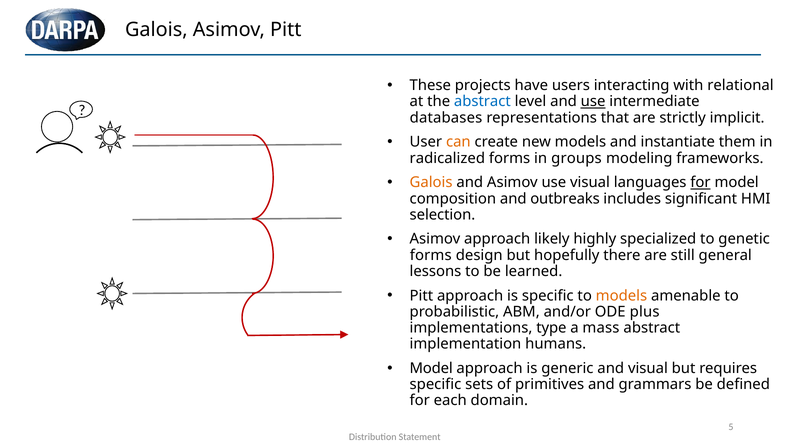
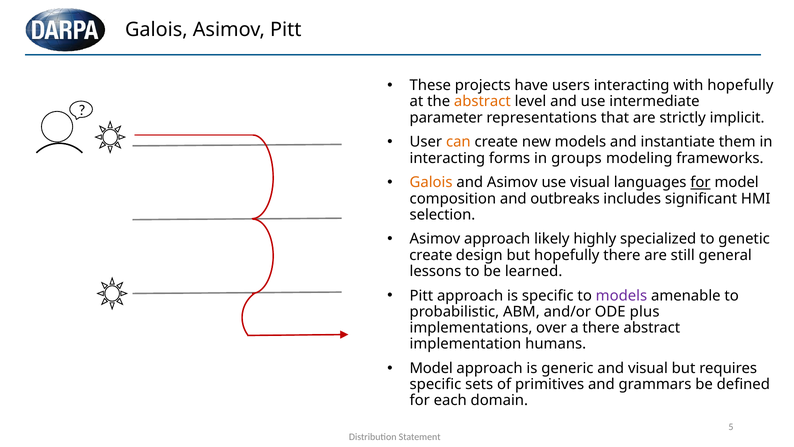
with relational: relational -> hopefully
abstract at (482, 101) colour: blue -> orange
use at (593, 101) underline: present -> none
databases: databases -> parameter
radicalized at (447, 158): radicalized -> interacting
forms at (431, 255): forms -> create
models at (621, 295) colour: orange -> purple
type: type -> over
a mass: mass -> there
